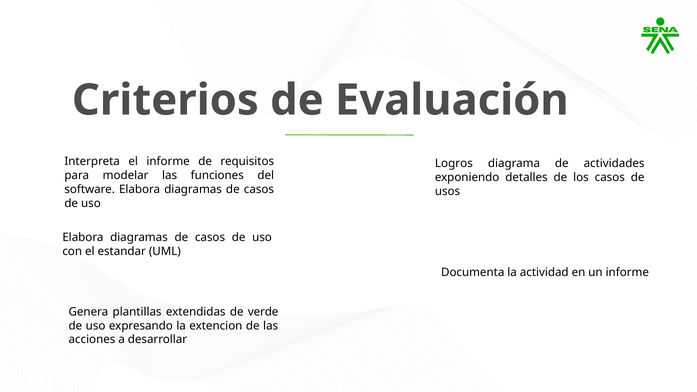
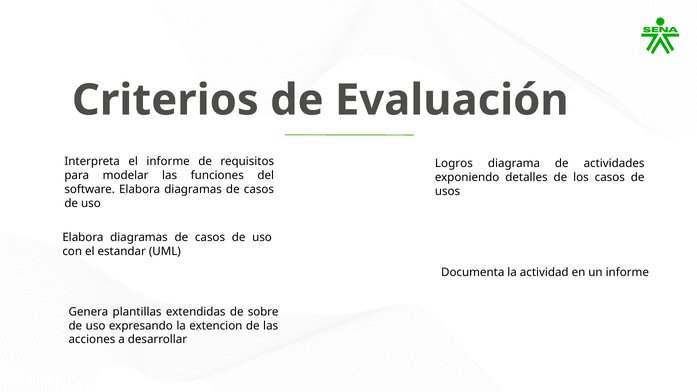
verde: verde -> sobre
